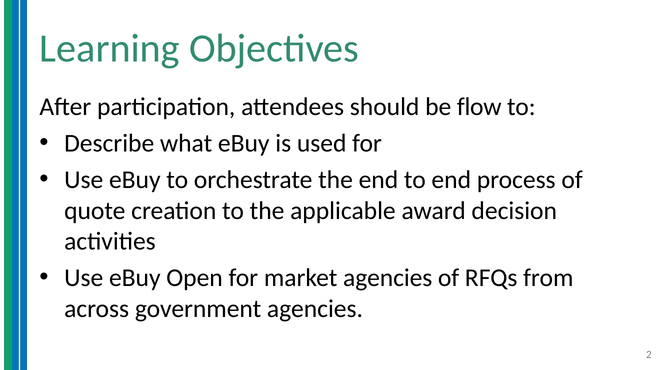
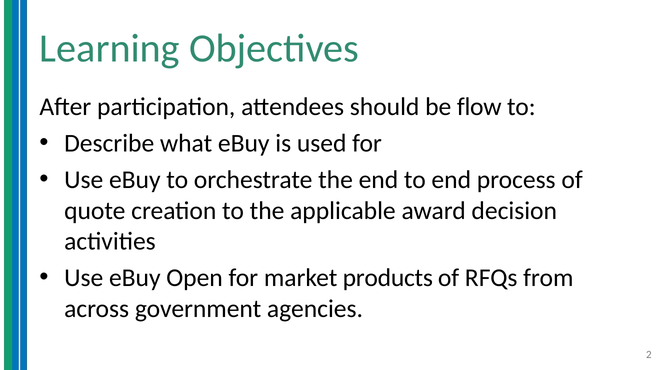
market agencies: agencies -> products
